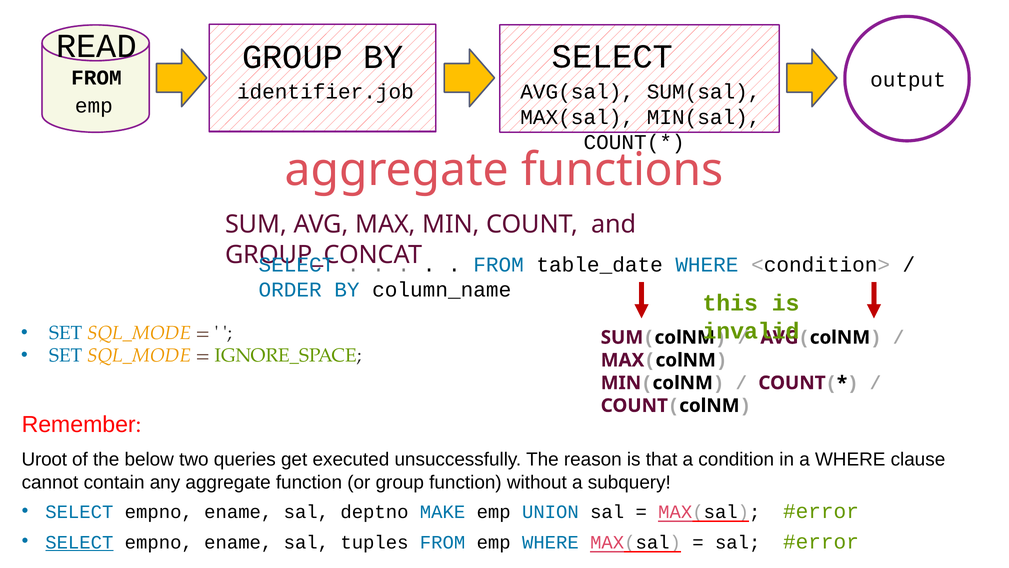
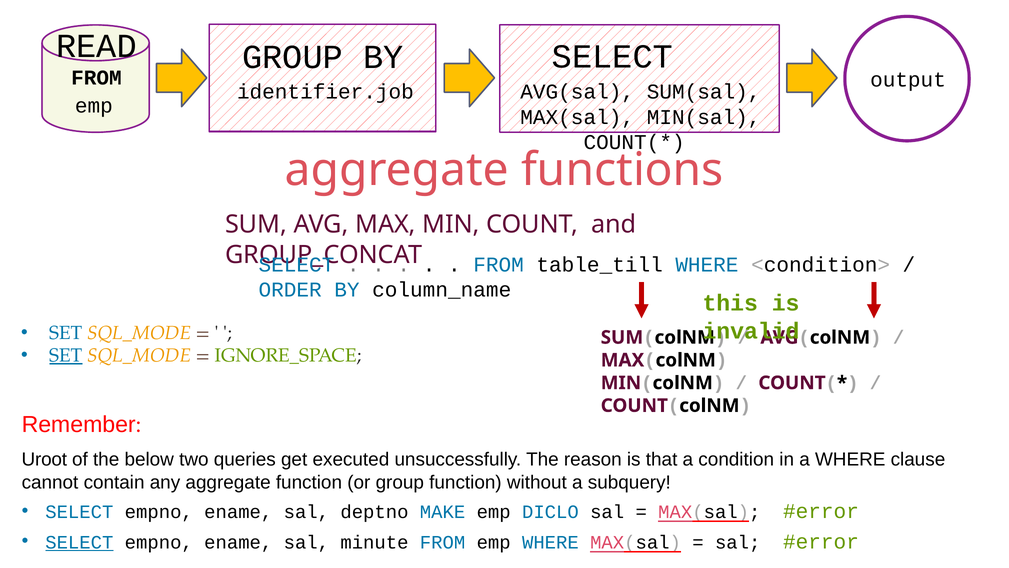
table_date: table_date -> table_till
SET at (66, 355) underline: none -> present
UNION: UNION -> DICLO
tuples: tuples -> minute
